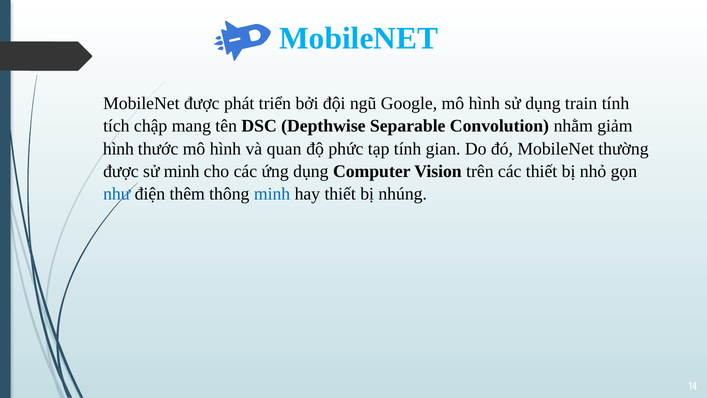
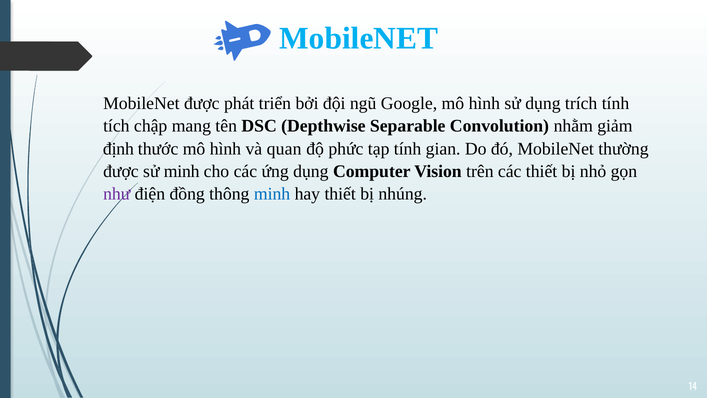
train: train -> trích
hình at (118, 149): hình -> định
như colour: blue -> purple
thêm: thêm -> đồng
